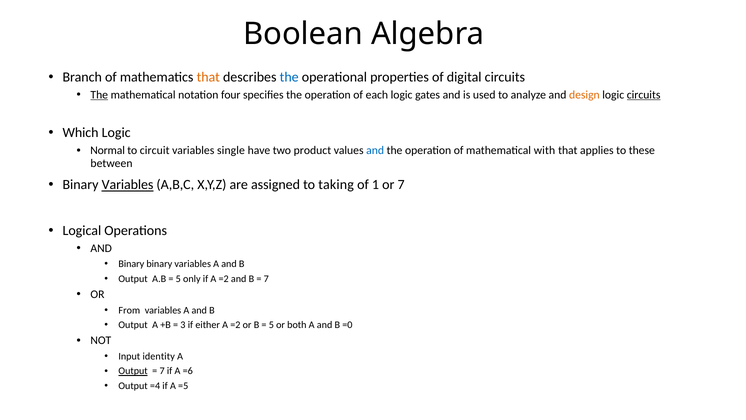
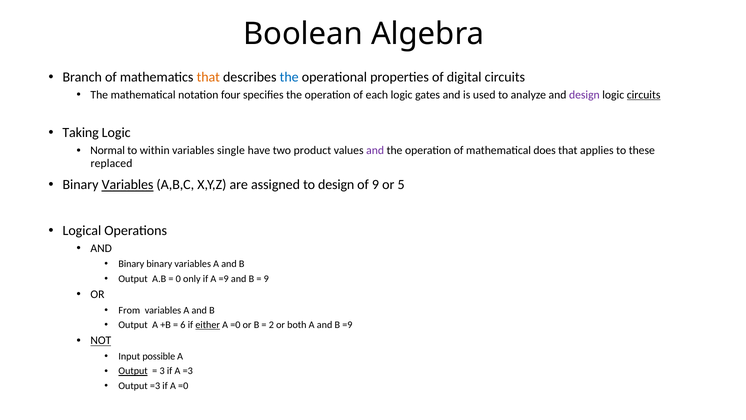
The at (99, 95) underline: present -> none
design at (584, 95) colour: orange -> purple
Which: Which -> Taking
circuit: circuit -> within
and at (375, 150) colour: blue -> purple
with: with -> does
between: between -> replaced
to taking: taking -> design
of 1: 1 -> 9
or 7: 7 -> 5
5 at (178, 279): 5 -> 0
if A =2: =2 -> =9
7 at (266, 279): 7 -> 9
3: 3 -> 6
either underline: none -> present
=2 at (235, 325): =2 -> =0
5 at (271, 325): 5 -> 2
B =0: =0 -> =9
NOT underline: none -> present
identity: identity -> possible
7 at (162, 371): 7 -> 3
A =6: =6 -> =3
Output =4: =4 -> =3
if A =5: =5 -> =0
